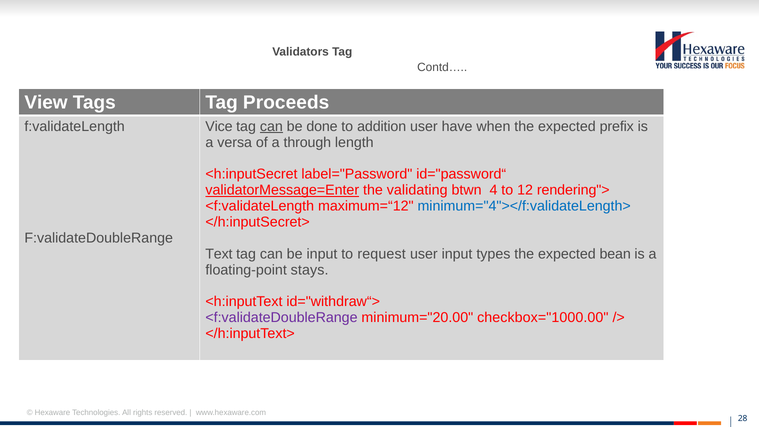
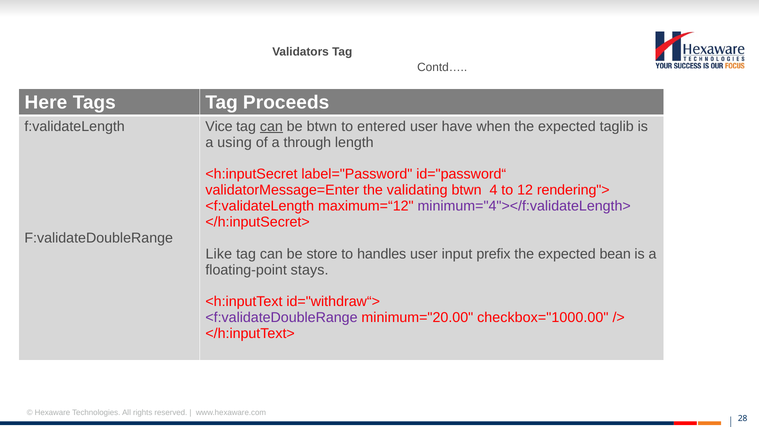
View: View -> Here
be done: done -> btwn
addition: addition -> entered
prefix: prefix -> taglib
versa: versa -> using
validatorMessage=Enter underline: present -> none
minimum="4"></f:validateLength> colour: blue -> purple
Text: Text -> Like
be input: input -> store
request: request -> handles
types: types -> prefix
